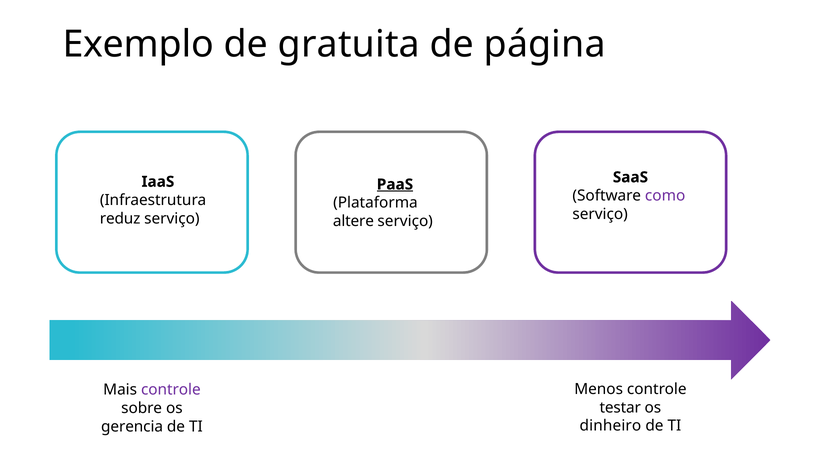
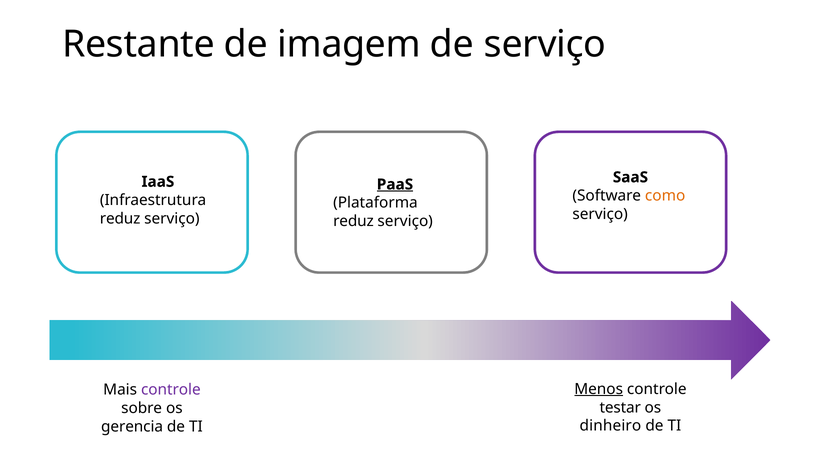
Exemplo: Exemplo -> Restante
gratuita: gratuita -> imagem
de página: página -> serviço
como colour: purple -> orange
altere at (353, 221): altere -> reduz
Menos underline: none -> present
